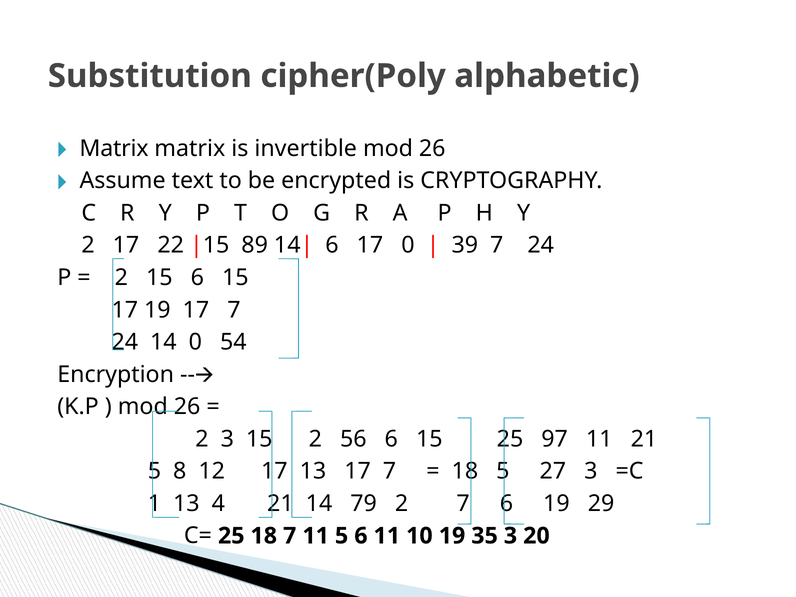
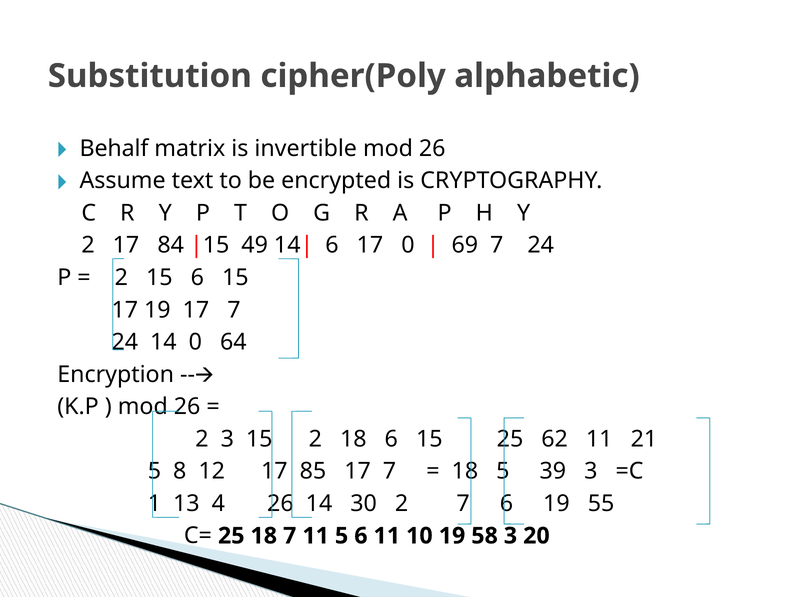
Matrix at (114, 148): Matrix -> Behalf
22: 22 -> 84
89: 89 -> 49
39: 39 -> 69
54: 54 -> 64
2 56: 56 -> 18
97: 97 -> 62
17 13: 13 -> 85
27: 27 -> 39
4 21: 21 -> 26
79: 79 -> 30
29: 29 -> 55
35: 35 -> 58
